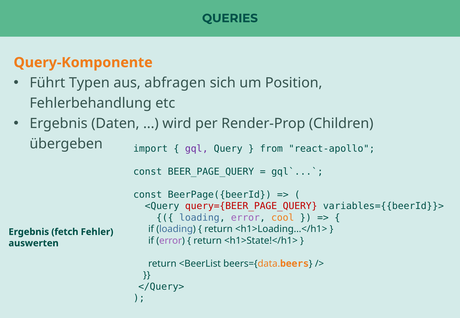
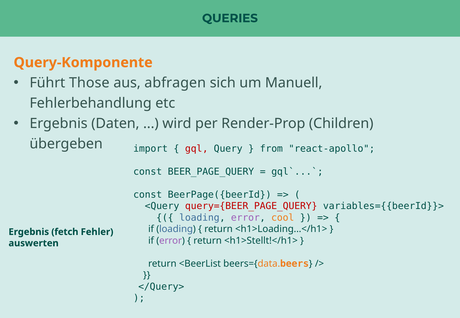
Typen: Typen -> Those
Position: Position -> Manuell
gql colour: purple -> red
<h1>State!</h1>: <h1>State!</h1> -> <h1>Stellt!</h1>
